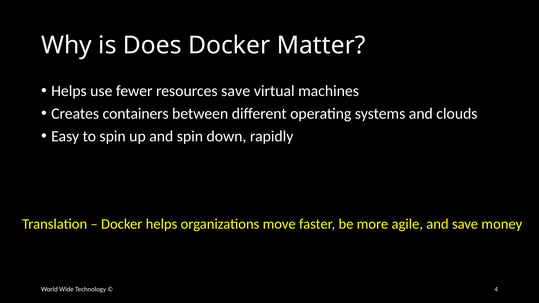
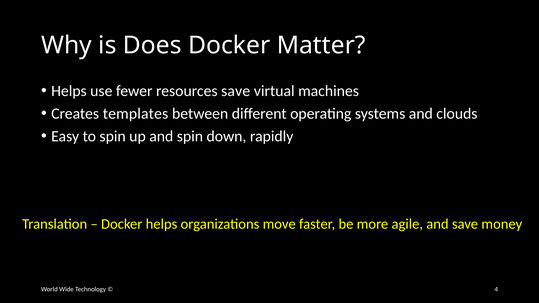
containers: containers -> templates
